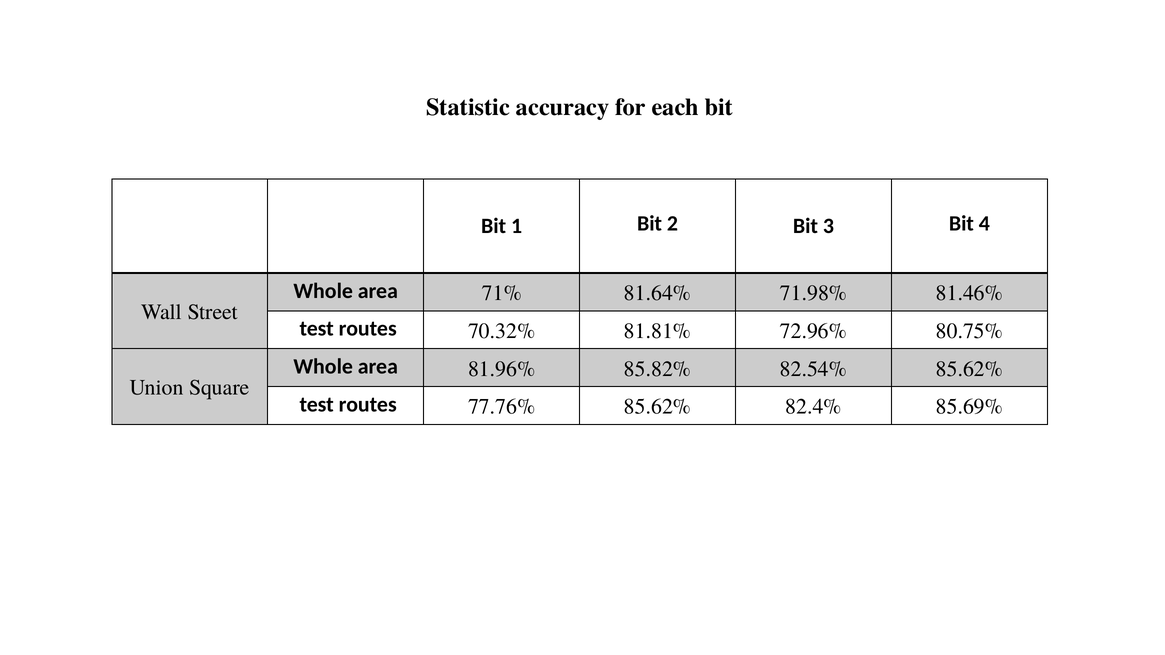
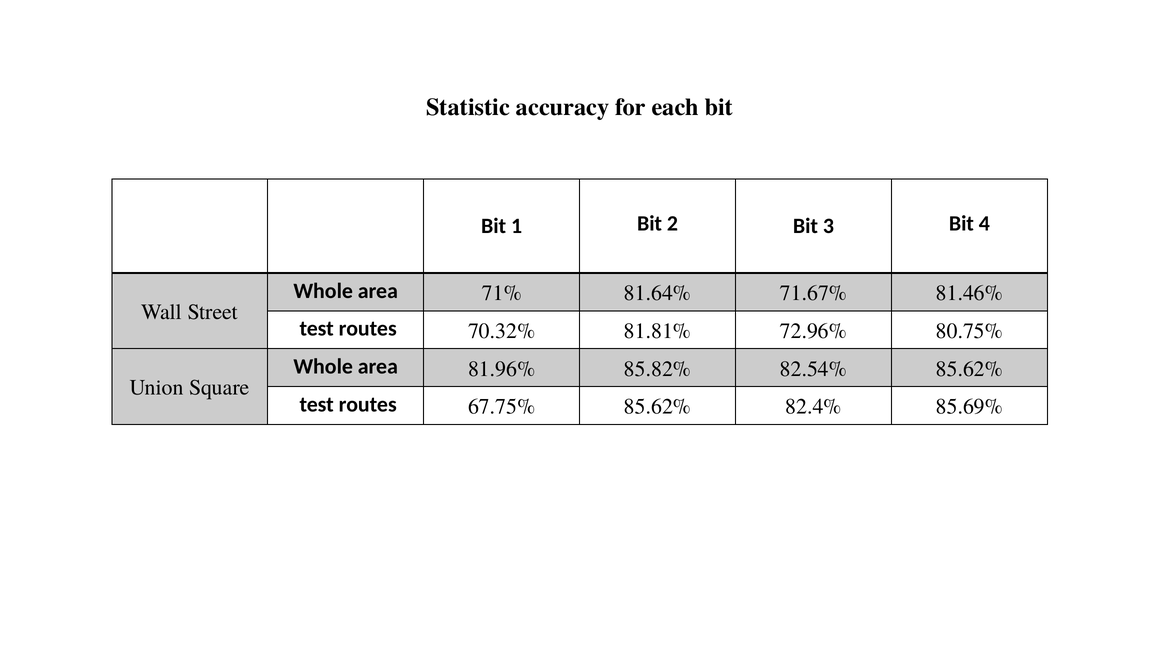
71.98%: 71.98% -> 71.67%
77.76%: 77.76% -> 67.75%
